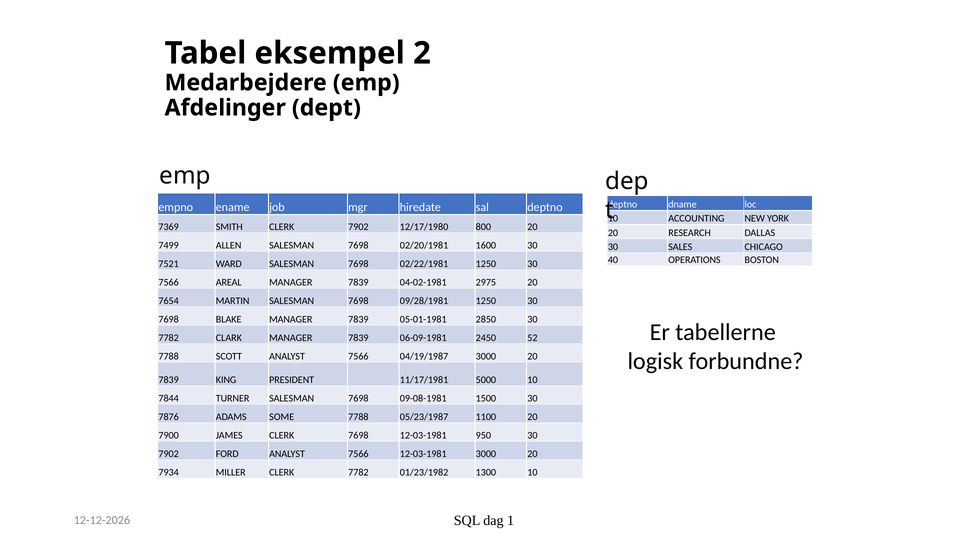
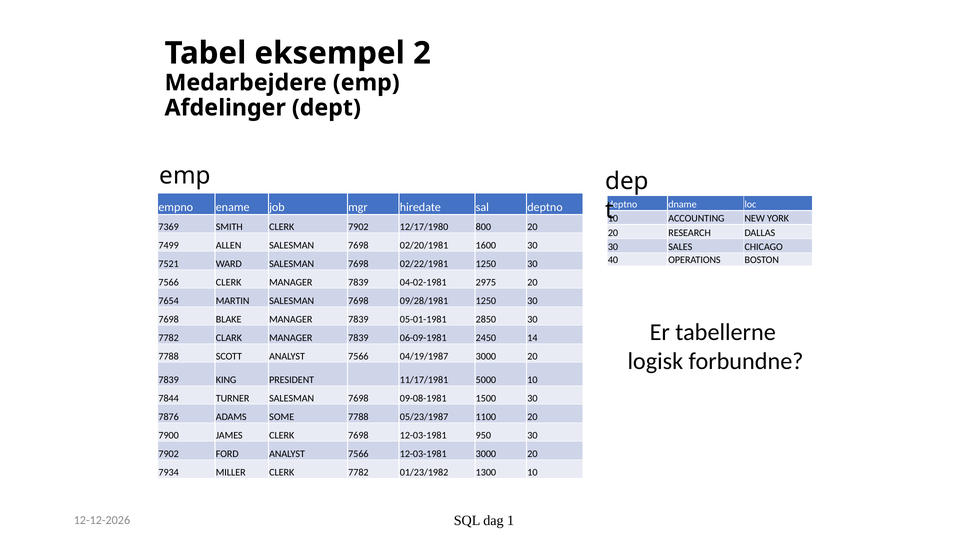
7566 AREAL: AREAL -> CLERK
52: 52 -> 14
